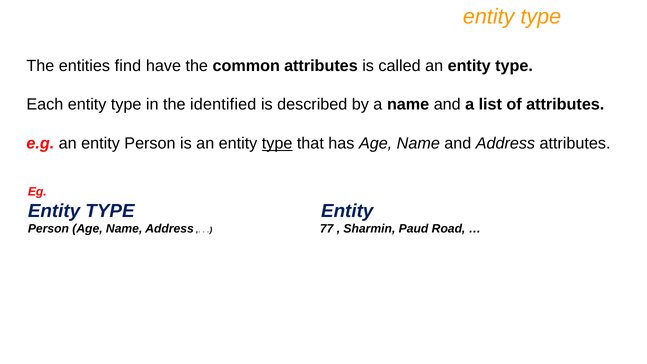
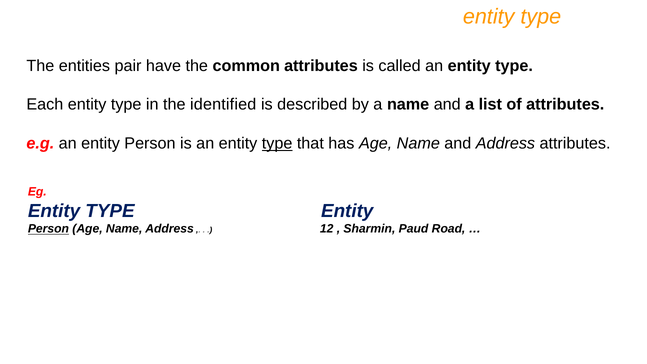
find: find -> pair
Person at (48, 229) underline: none -> present
77: 77 -> 12
